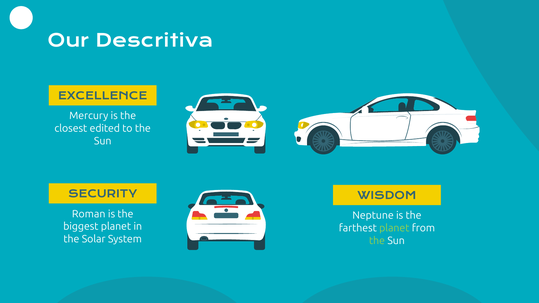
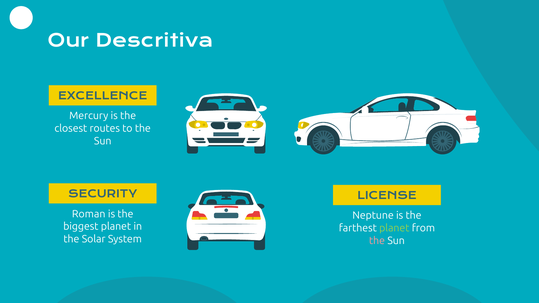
edited: edited -> routes
WISDOM: WISDOM -> LICENSE
the at (377, 241) colour: light green -> pink
